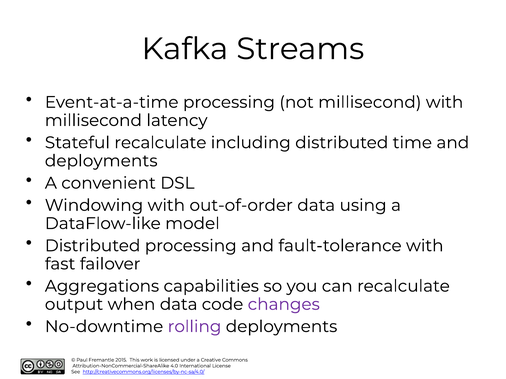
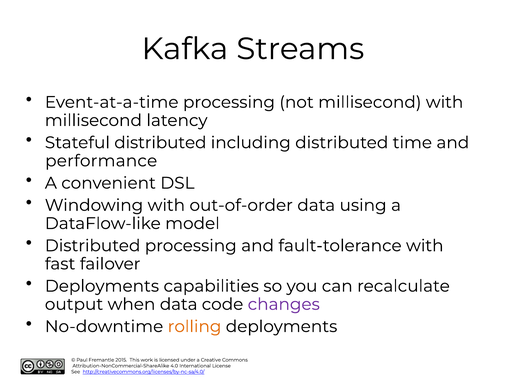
Stateful recalculate: recalculate -> distributed
deployments at (101, 161): deployments -> performance
Aggregations at (102, 286): Aggregations -> Deployments
rolling colour: purple -> orange
